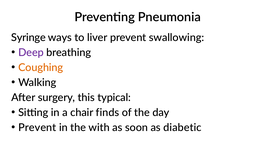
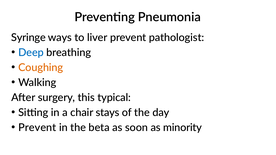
swallowing: swallowing -> pathologist
Deep colour: purple -> blue
finds: finds -> stays
with: with -> beta
diabetic: diabetic -> minority
